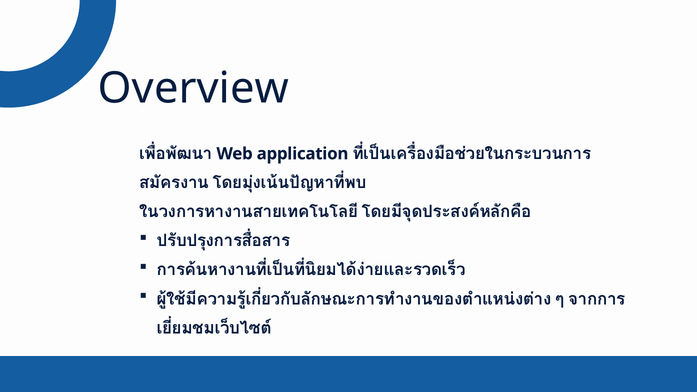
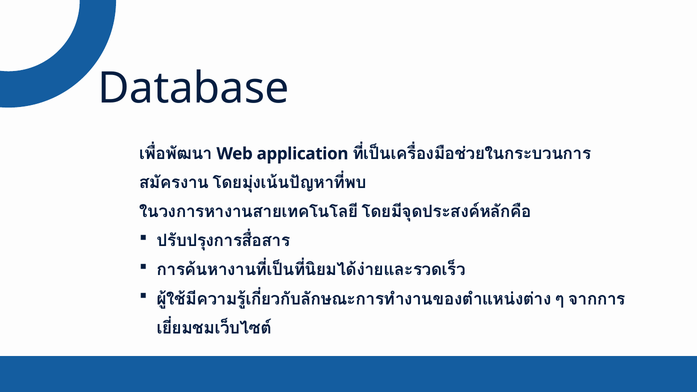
Overview: Overview -> Database
